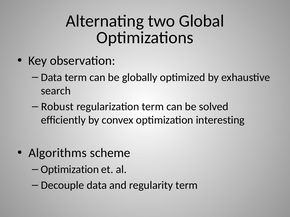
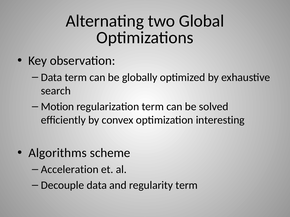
Robust: Robust -> Motion
Optimization at (70, 170): Optimization -> Acceleration
